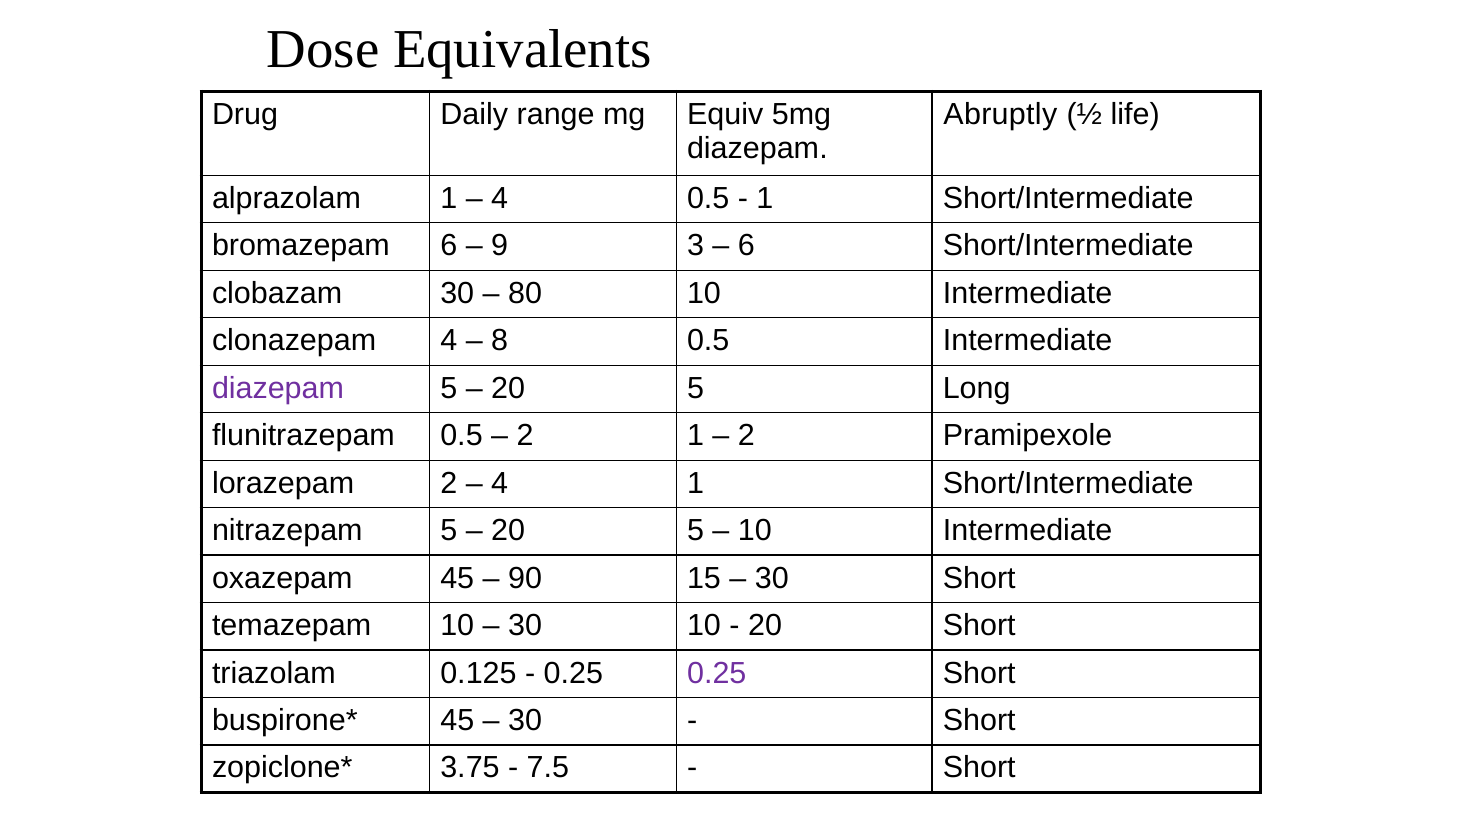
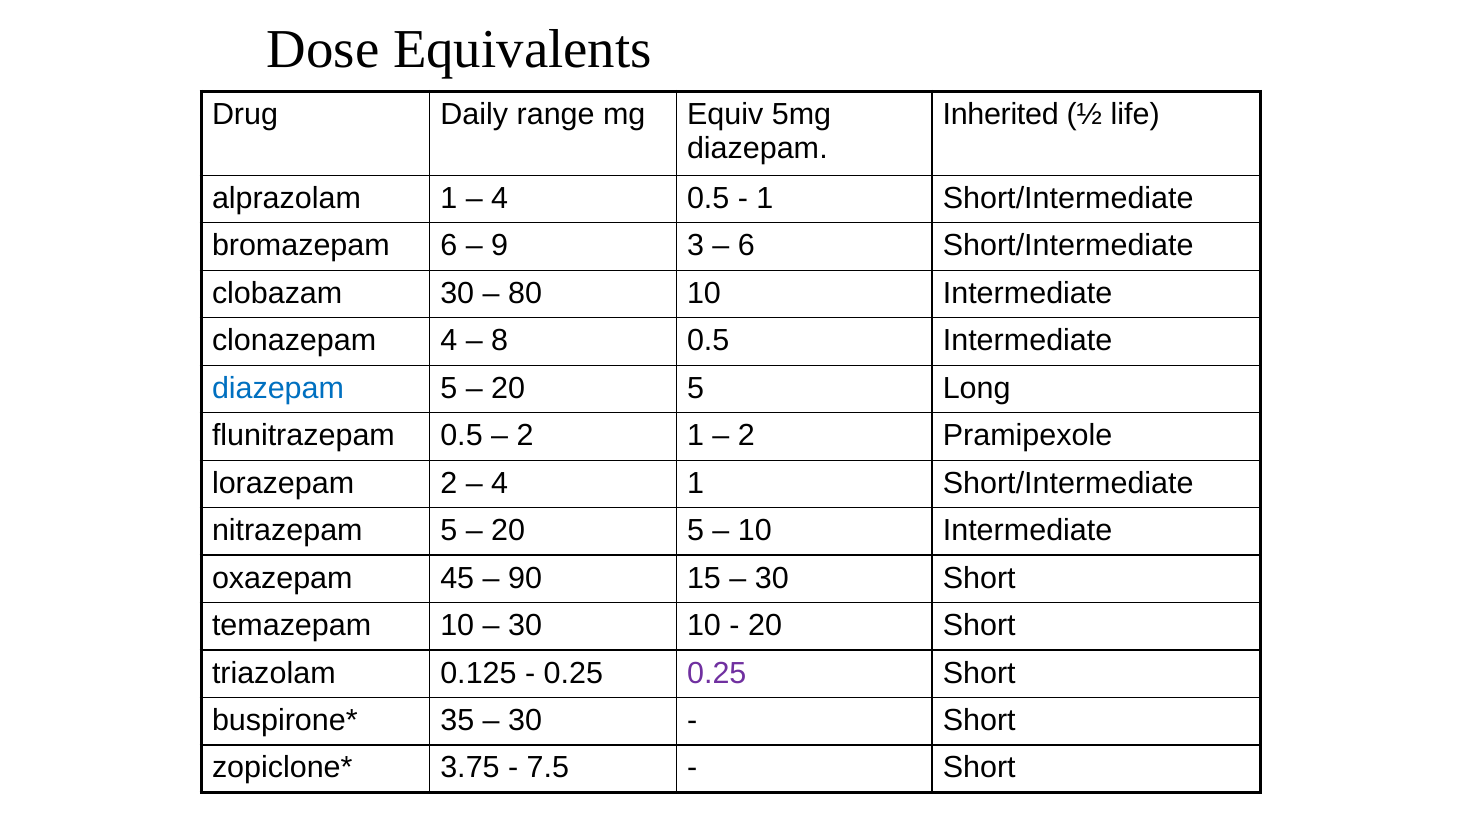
Abruptly: Abruptly -> Inherited
diazepam at (278, 388) colour: purple -> blue
45 at (457, 721): 45 -> 35
